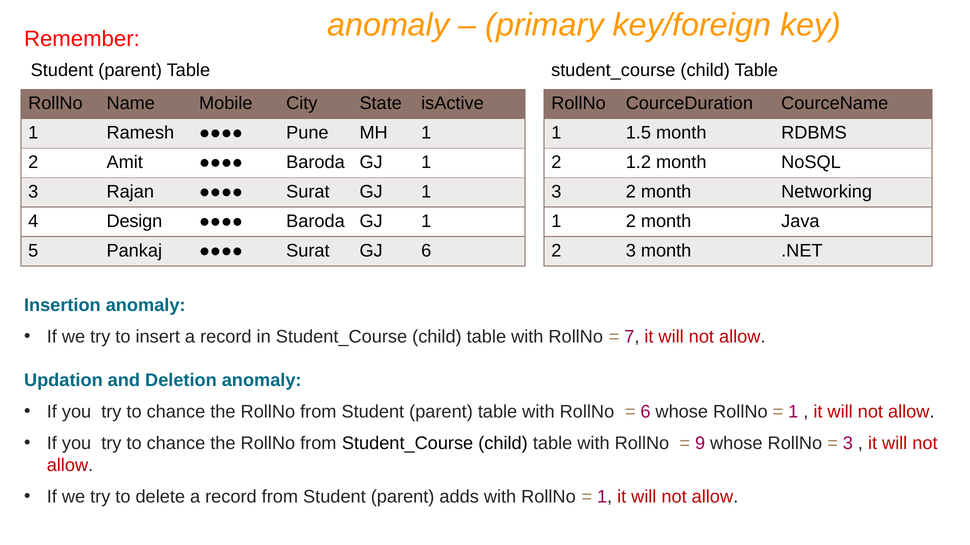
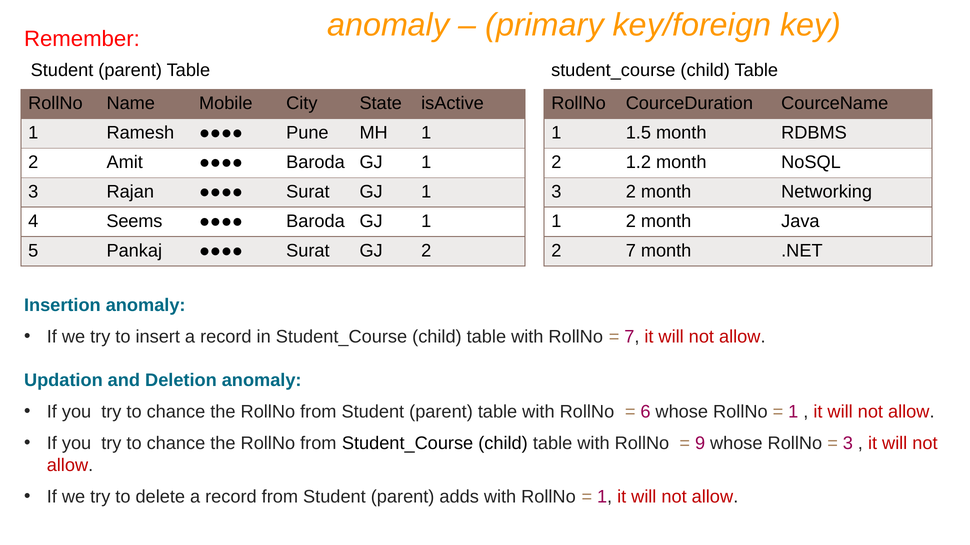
Design: Design -> Seems
GJ 6: 6 -> 2
2 3: 3 -> 7
